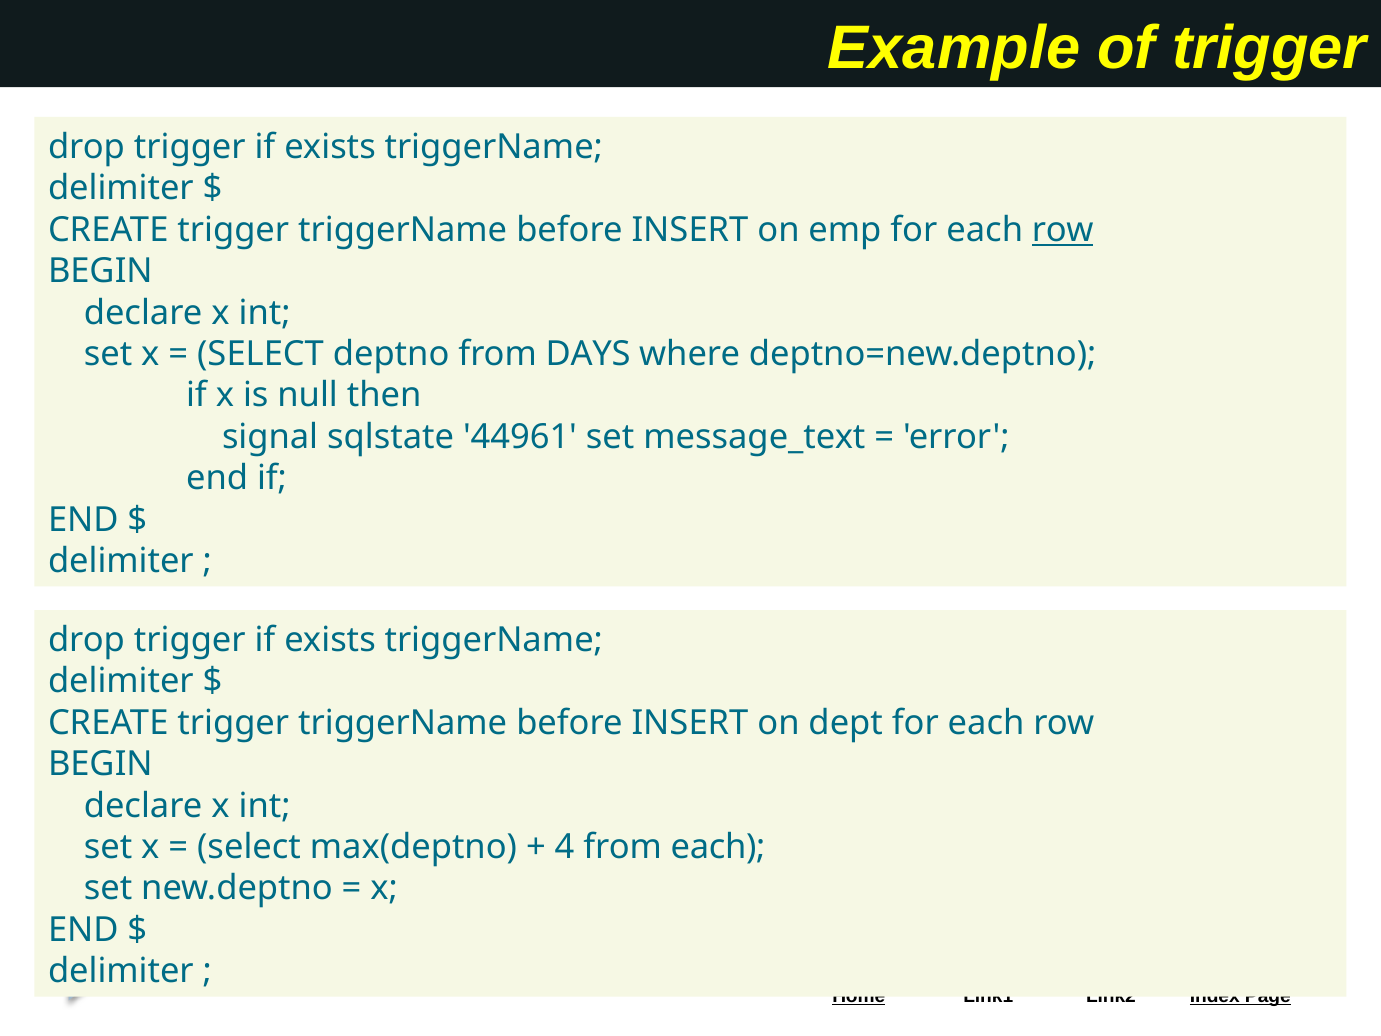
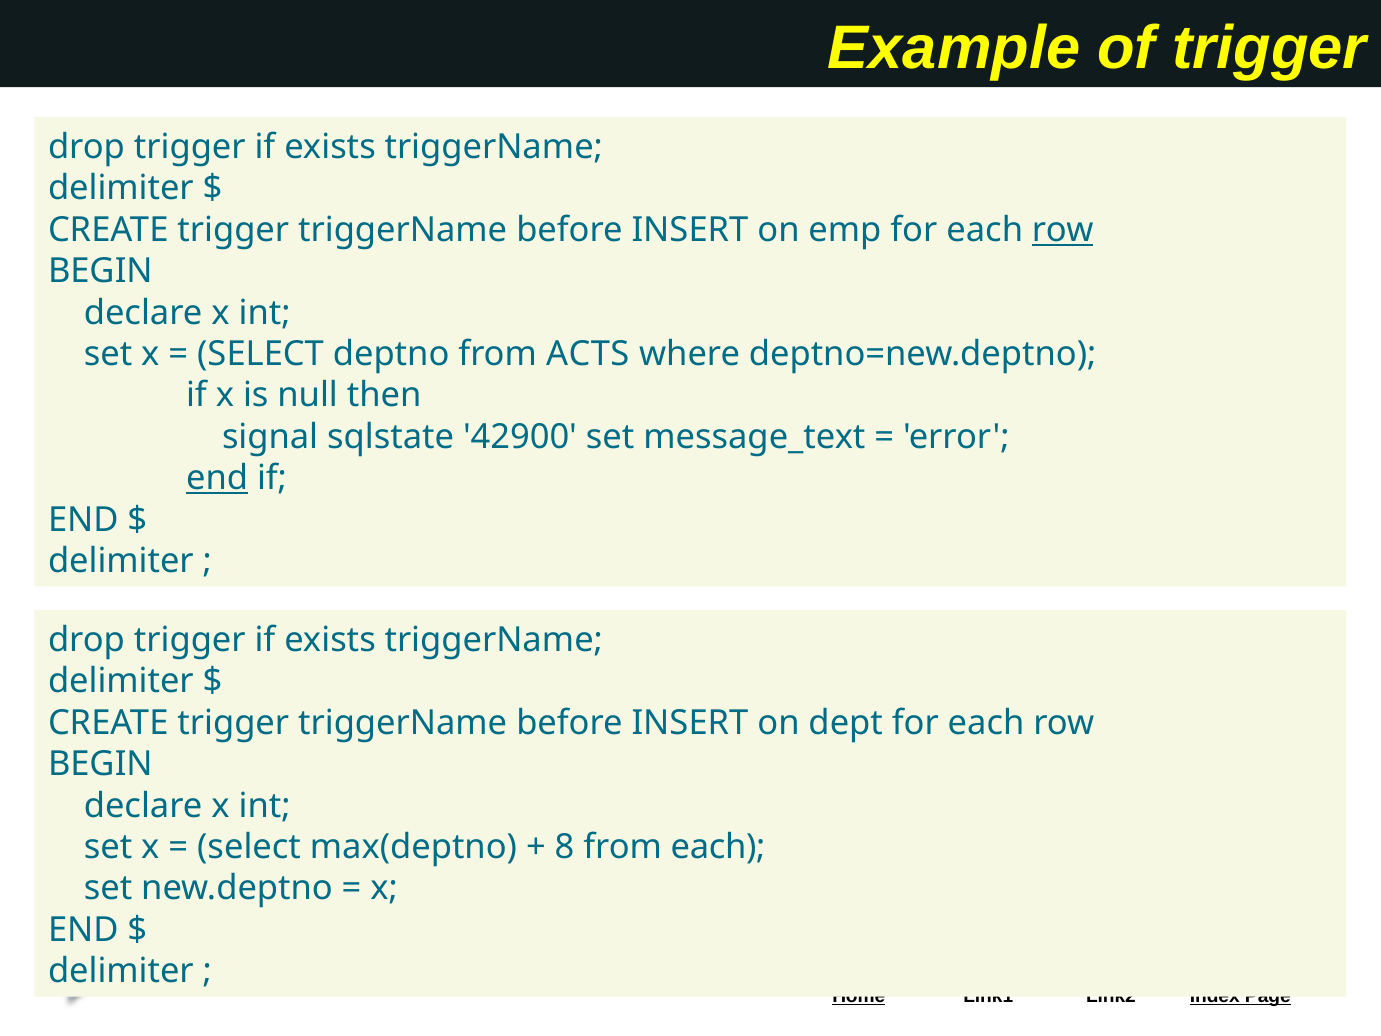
DAYS: DAYS -> ACTS
44961: 44961 -> 42900
end at (217, 478) underline: none -> present
4: 4 -> 8
